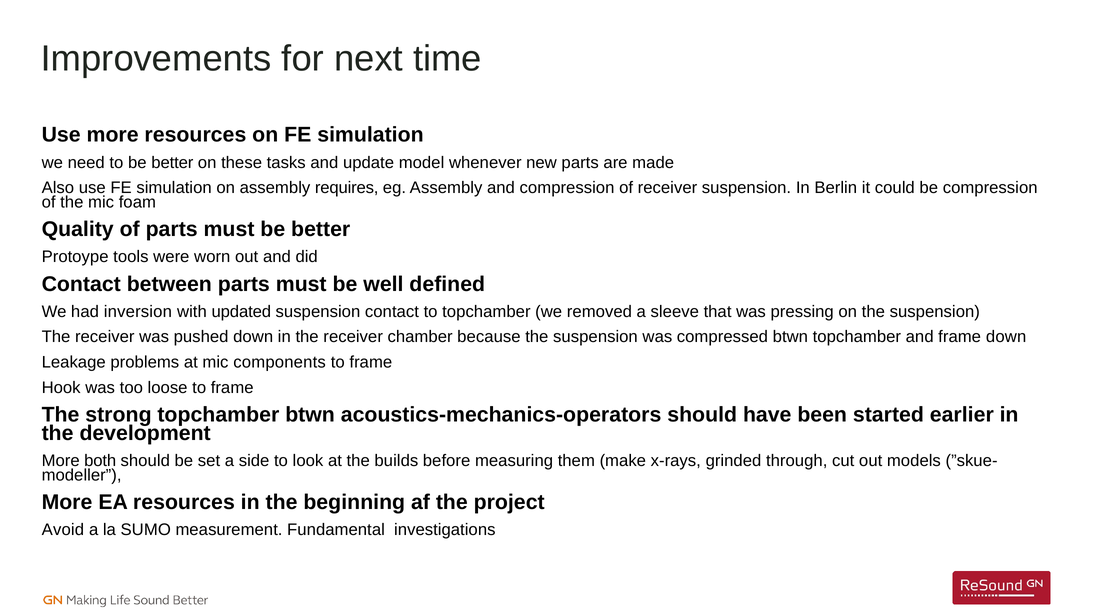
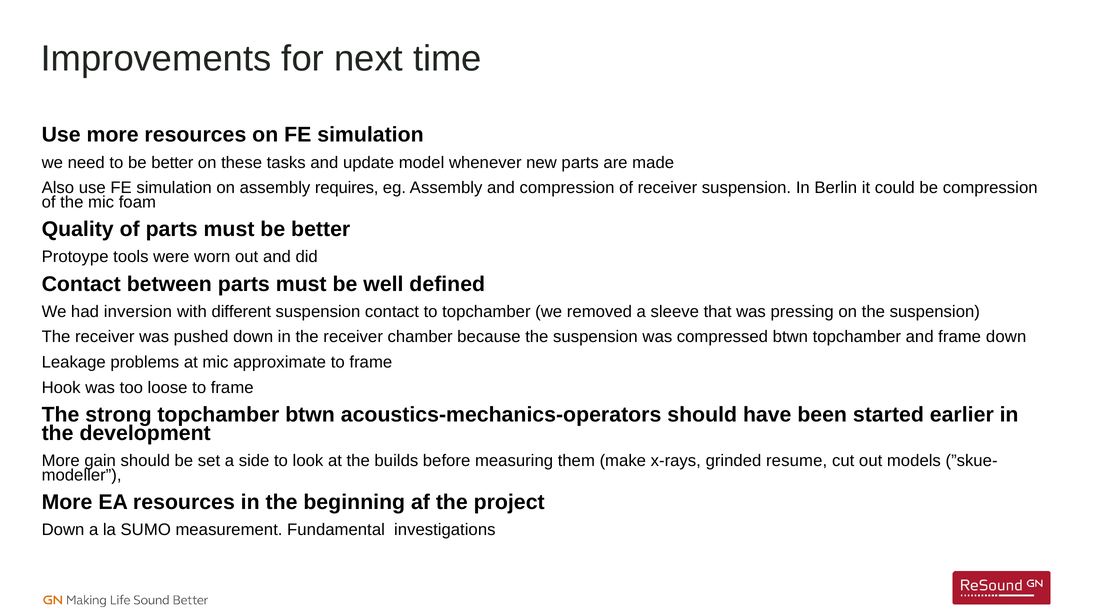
updated: updated -> different
components: components -> approximate
both: both -> gain
through: through -> resume
Avoid at (63, 530): Avoid -> Down
